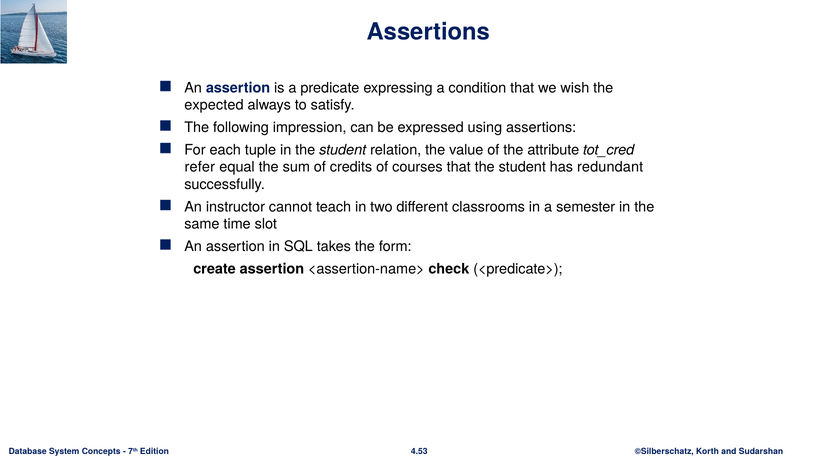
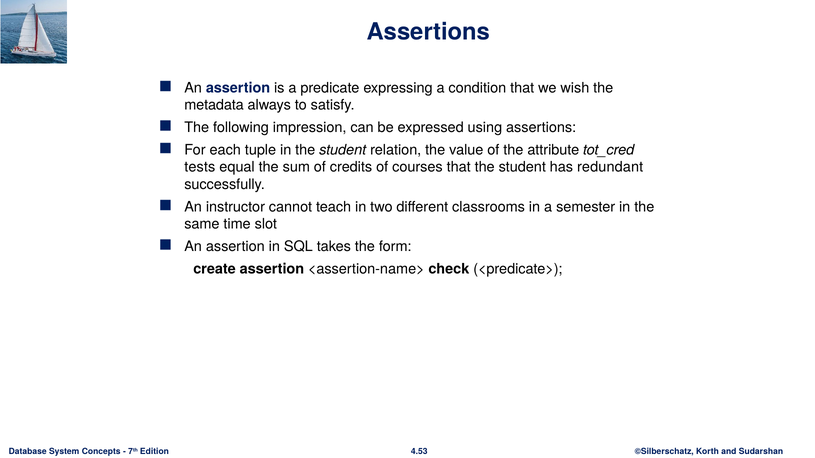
expected: expected -> metadata
refer: refer -> tests
